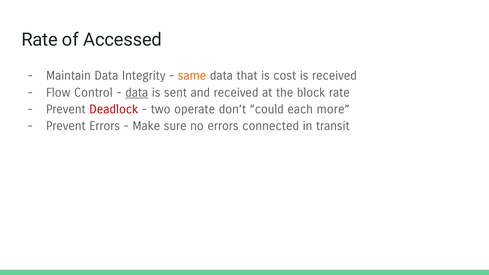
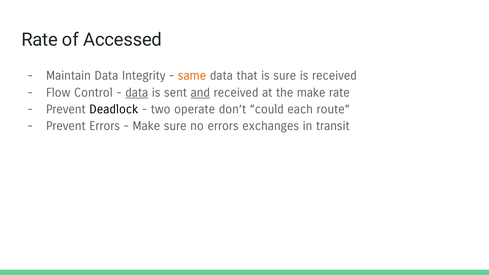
is cost: cost -> sure
and underline: none -> present
the block: block -> make
Deadlock colour: red -> black
more: more -> route
connected: connected -> exchanges
